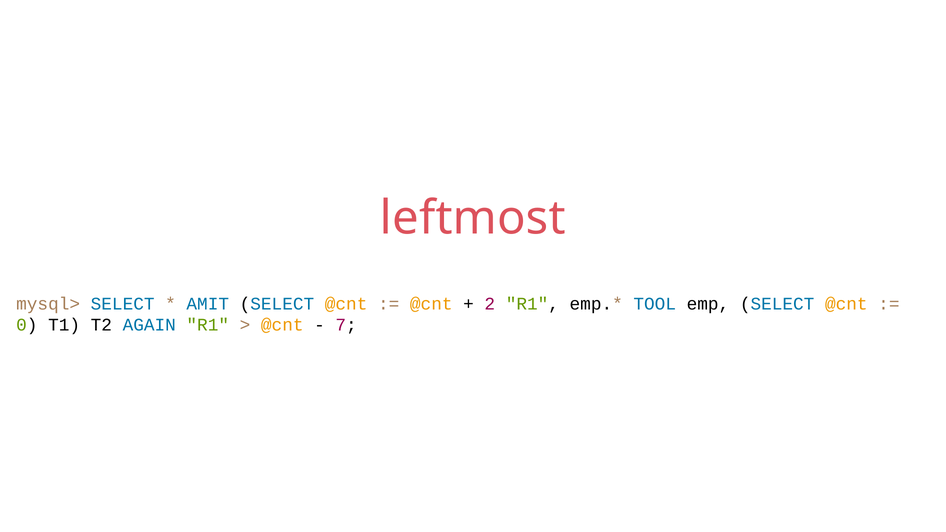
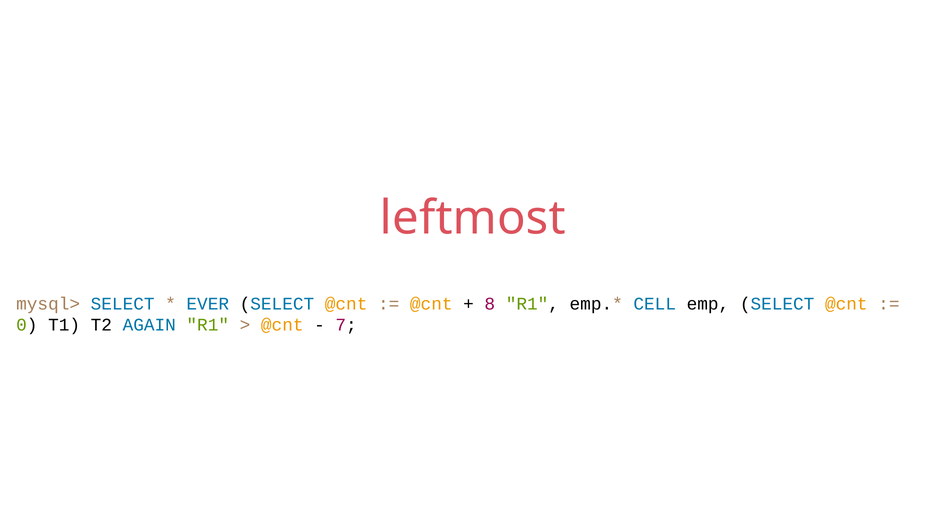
AMIT: AMIT -> EVER
2: 2 -> 8
TOOL: TOOL -> CELL
